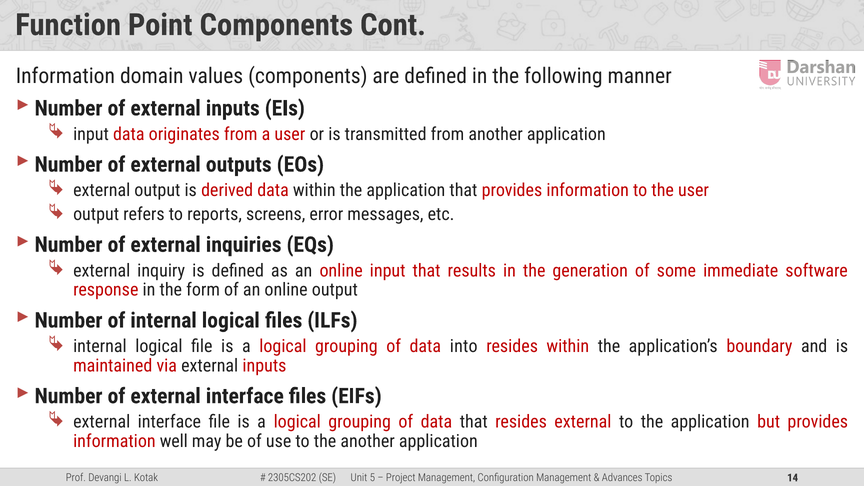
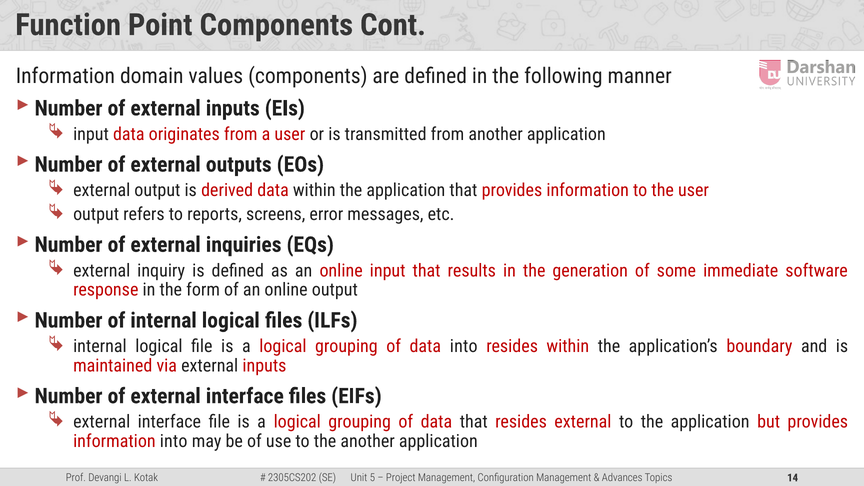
information well: well -> into
